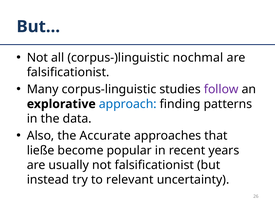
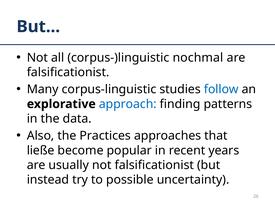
follow colour: purple -> blue
Accurate: Accurate -> Practices
relevant: relevant -> possible
